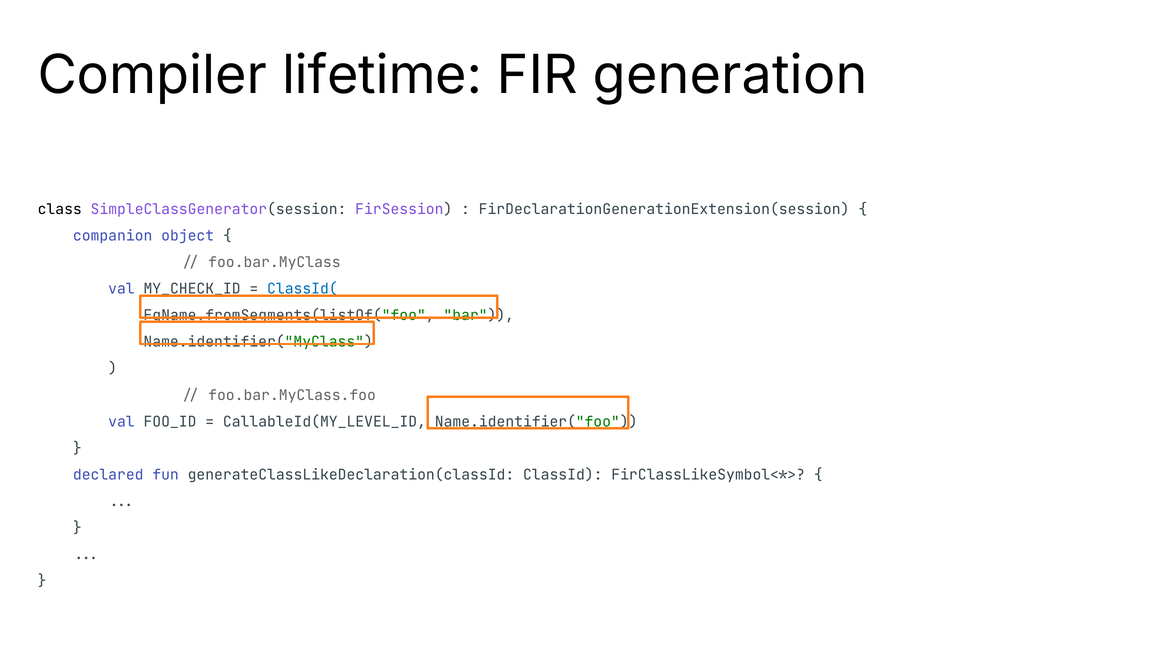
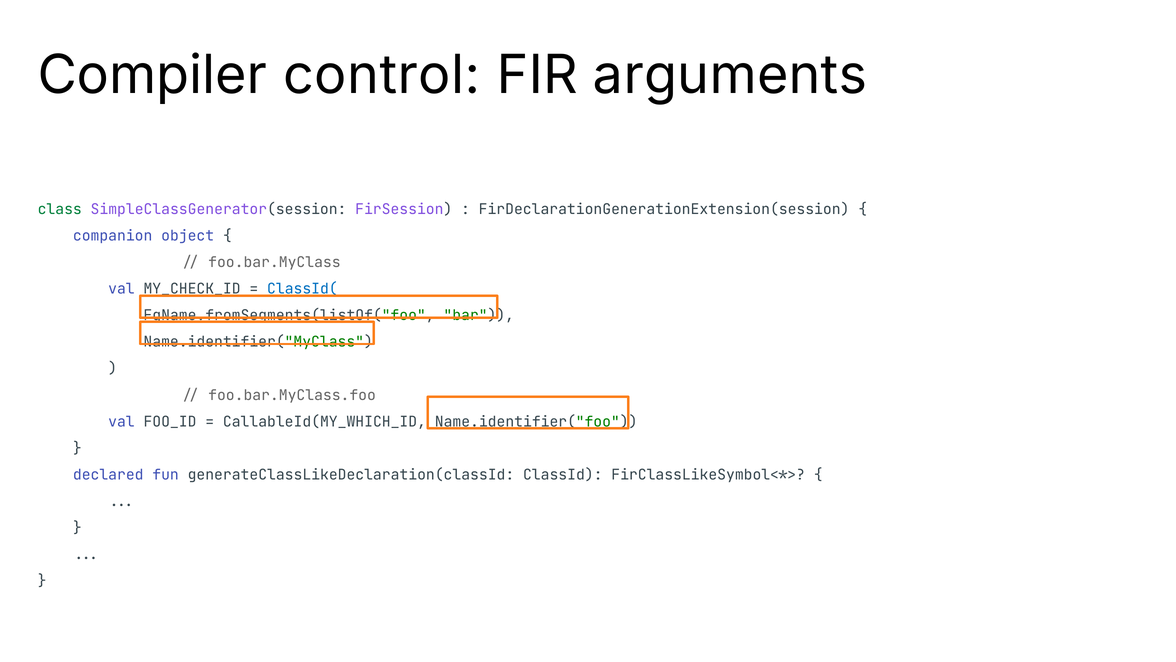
lifetime: lifetime -> control
generation: generation -> arguments
class colour: black -> green
CallableId(MY_LEVEL_ID: CallableId(MY_LEVEL_ID -> CallableId(MY_WHICH_ID
